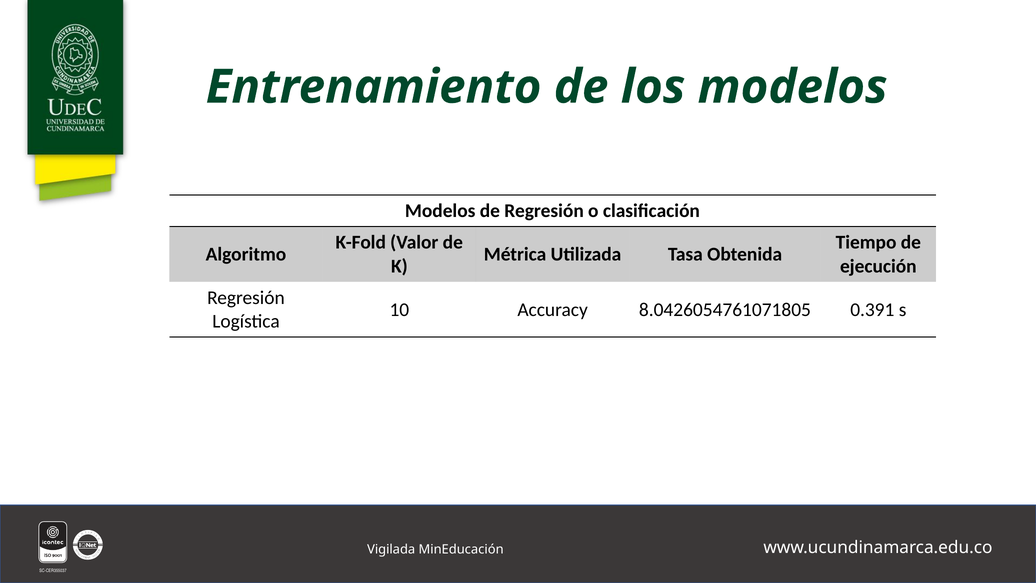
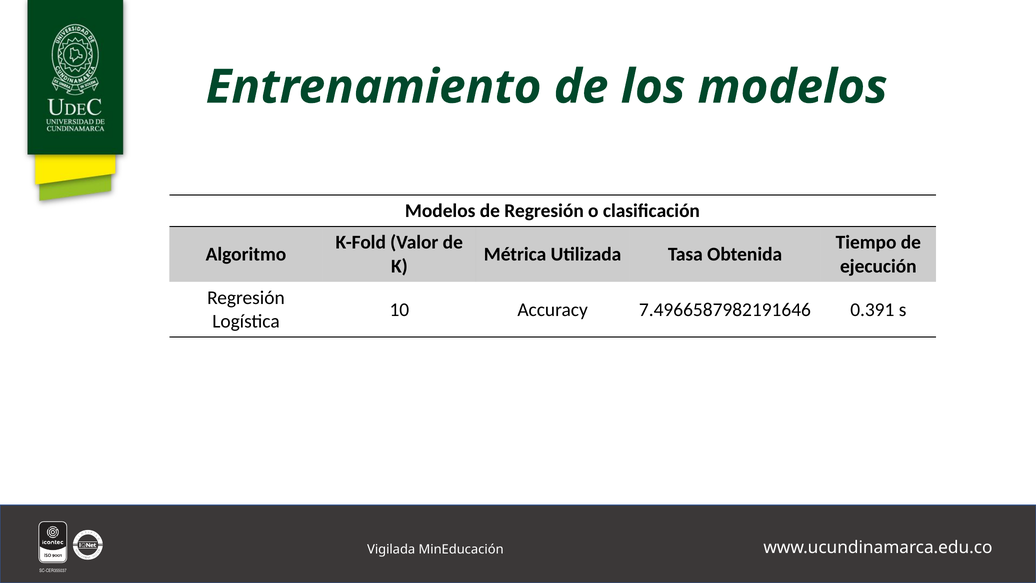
8.0426054761071805: 8.0426054761071805 -> 7.4966587982191646
